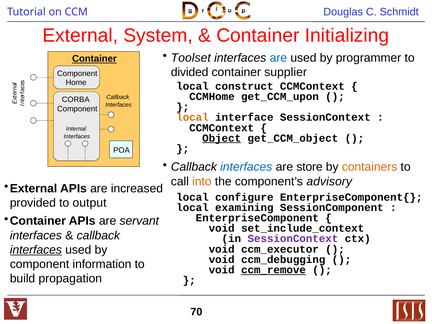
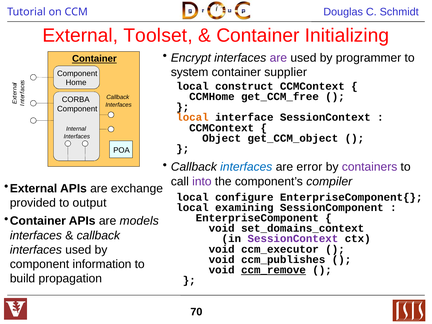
System: System -> Toolset
Toolset: Toolset -> Encrypt
are at (278, 58) colour: blue -> purple
divided: divided -> system
get_CCM_upon: get_CCM_upon -> get_CCM_free
Object underline: present -> none
store: store -> error
containers colour: orange -> purple
into colour: orange -> purple
advisory: advisory -> compiler
increased: increased -> exchange
servant: servant -> models
set_include_context: set_include_context -> set_domains_context
interfaces at (36, 250) underline: present -> none
ccm_debugging: ccm_debugging -> ccm_publishes
